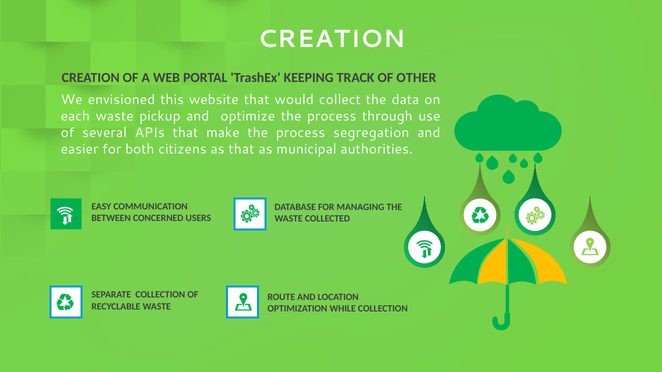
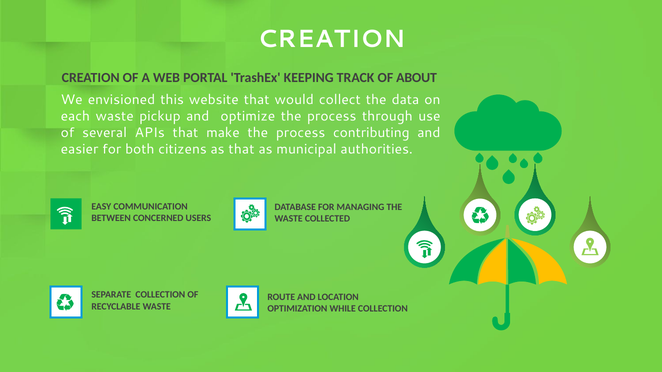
OTHER: OTHER -> ABOUT
segregation: segregation -> contributing
